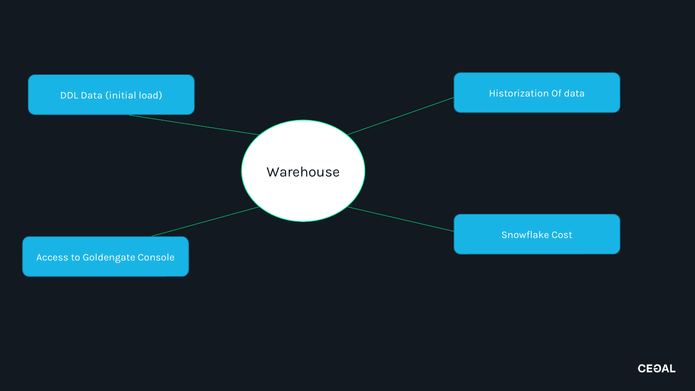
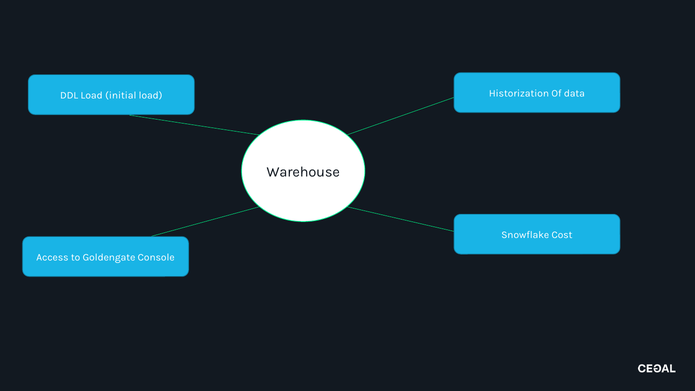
DDL Data: Data -> Load
